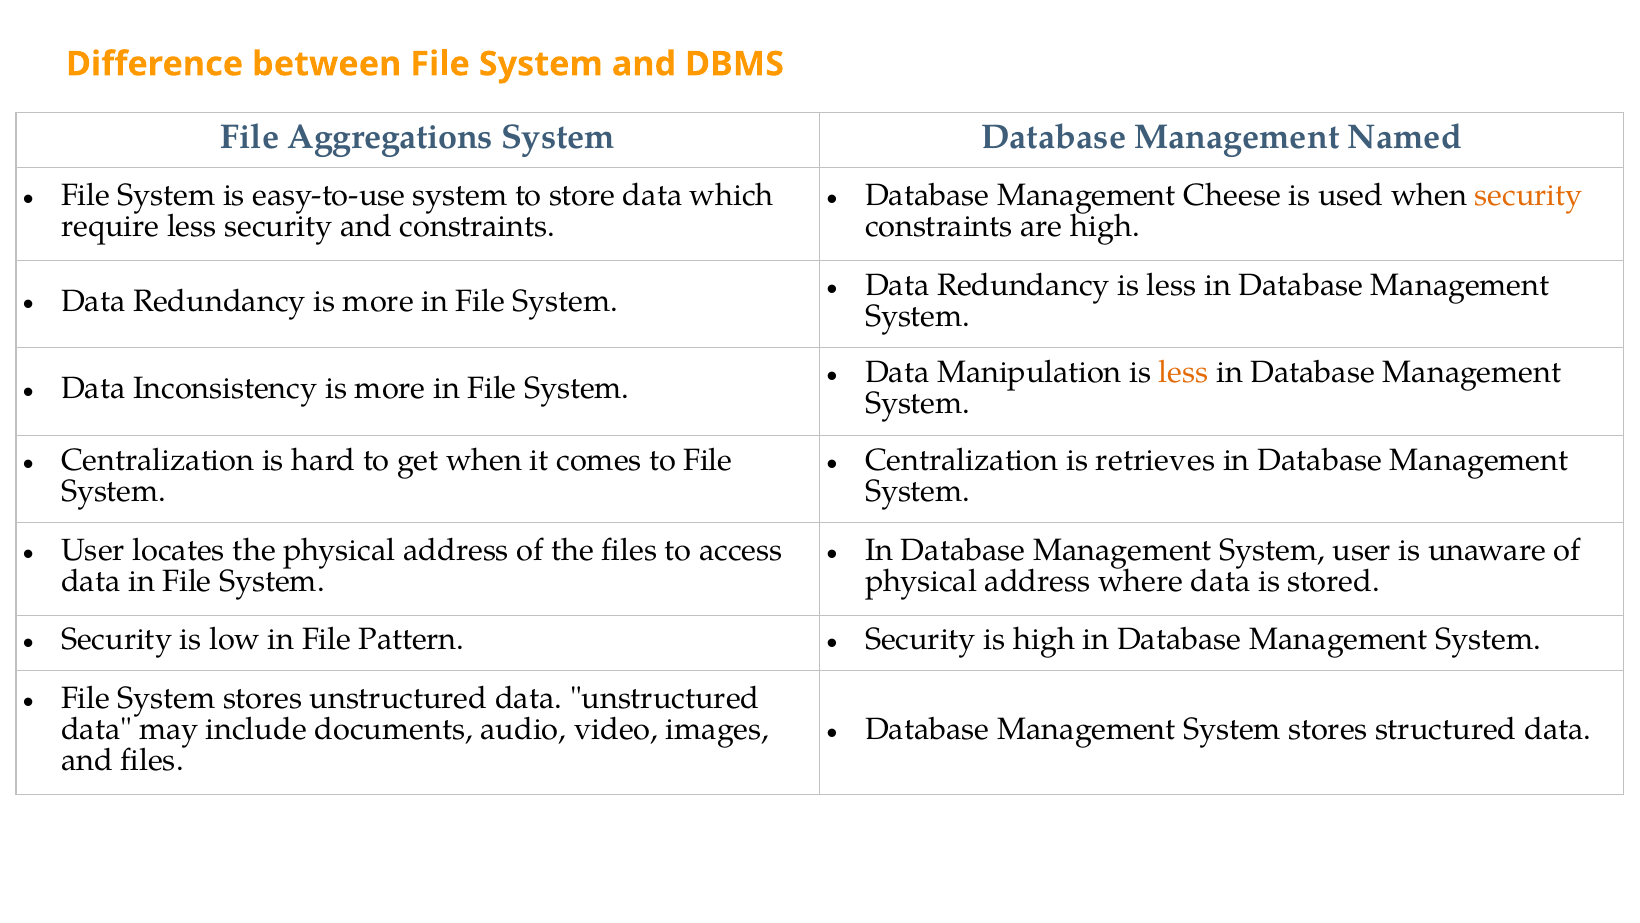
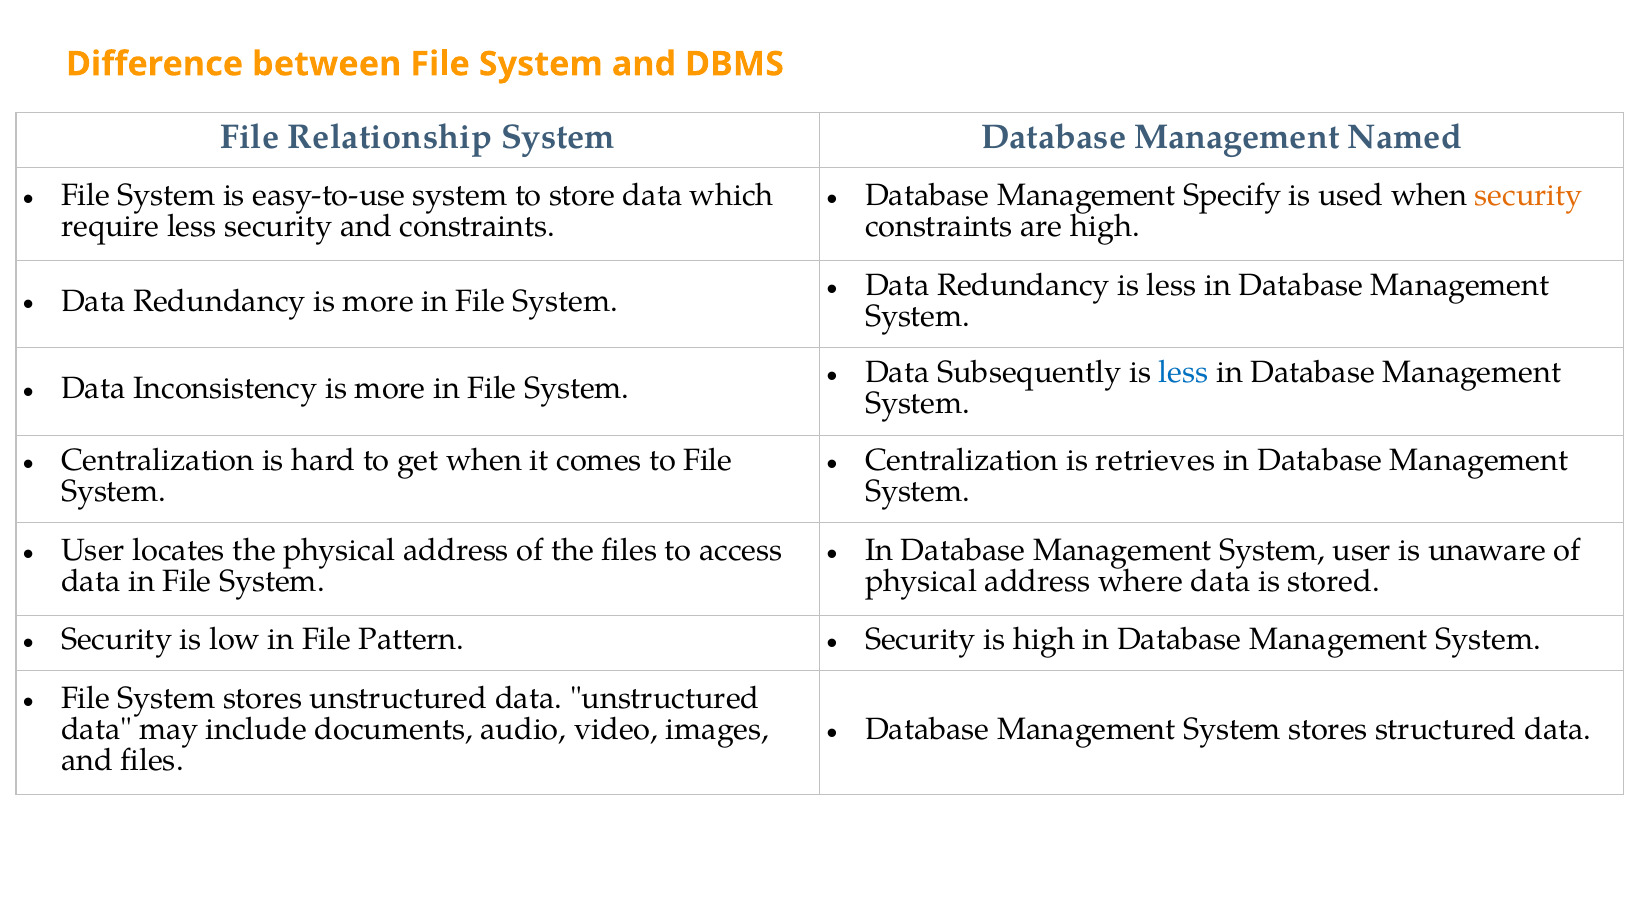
Aggregations: Aggregations -> Relationship
Cheese: Cheese -> Specify
Manipulation: Manipulation -> Subsequently
less at (1184, 373) colour: orange -> blue
